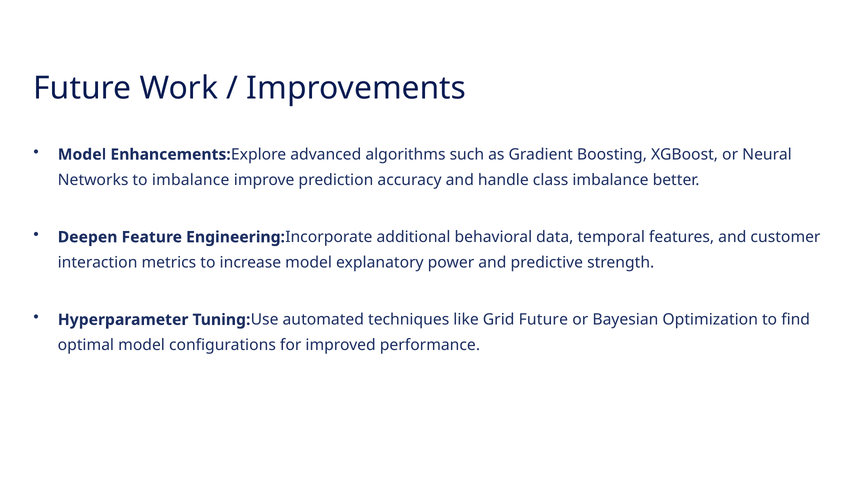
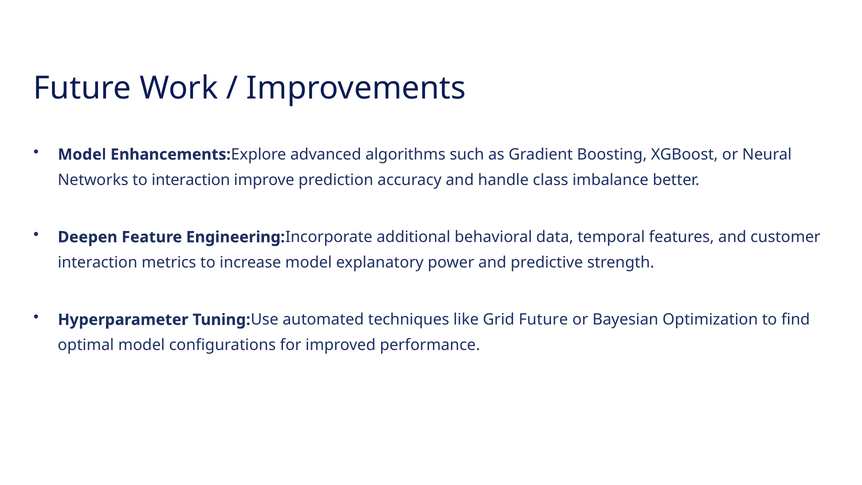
to imbalance: imbalance -> interaction
